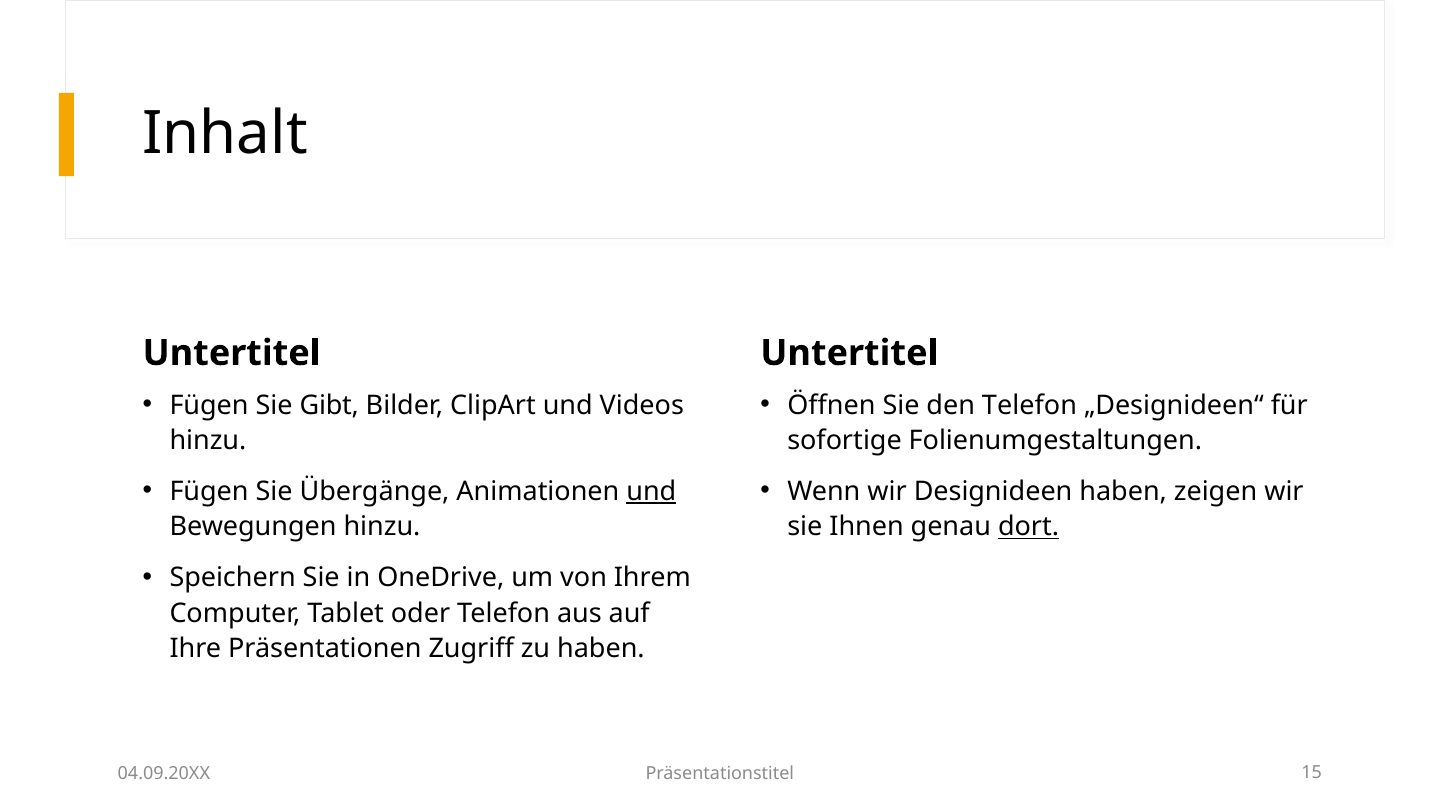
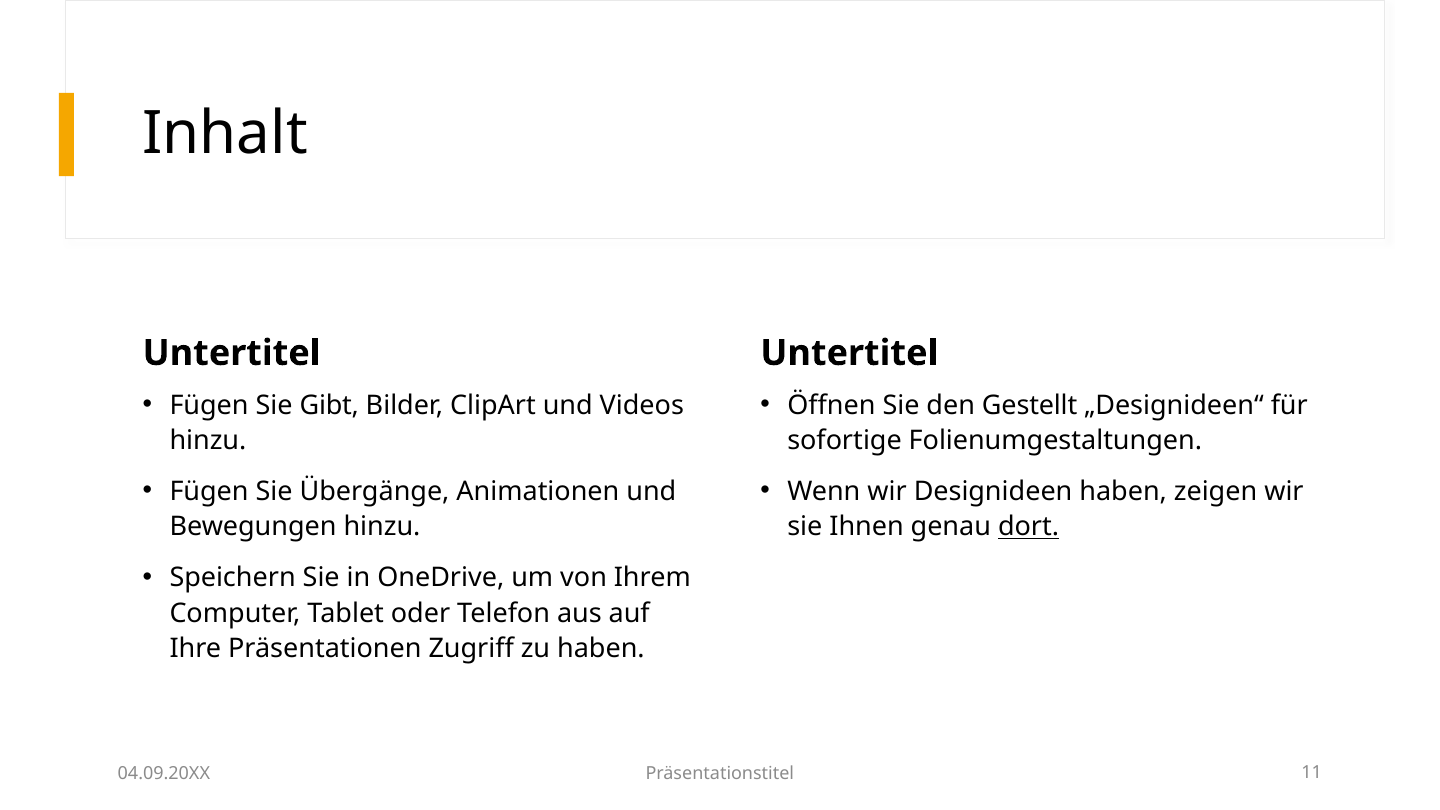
den Telefon: Telefon -> Gestellt
und at (651, 491) underline: present -> none
15: 15 -> 11
